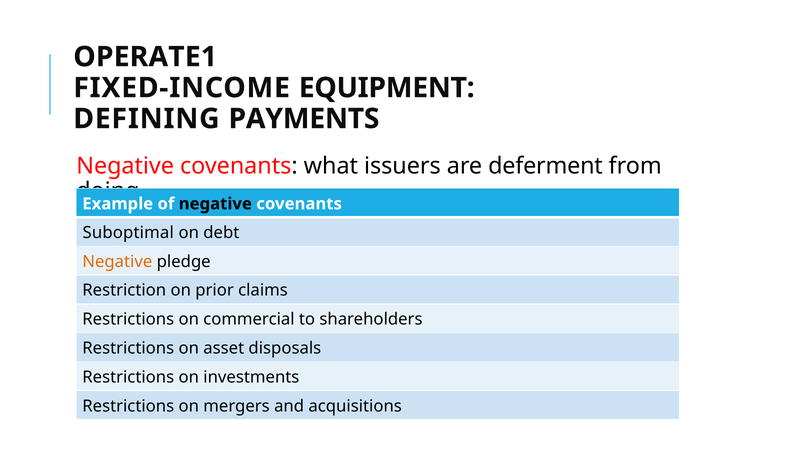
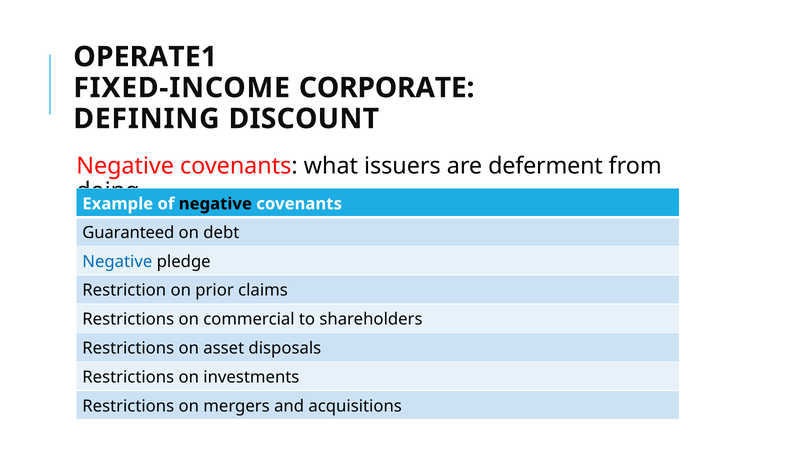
EQUIPMENT: EQUIPMENT -> CORPORATE
PAYMENTS: PAYMENTS -> DISCOUNT
Suboptimal: Suboptimal -> Guaranteed
Negative at (117, 261) colour: orange -> blue
